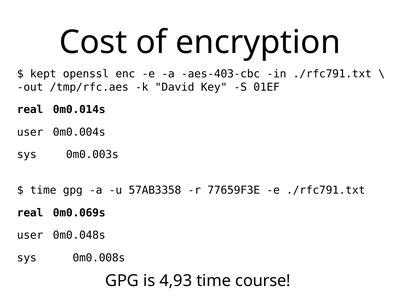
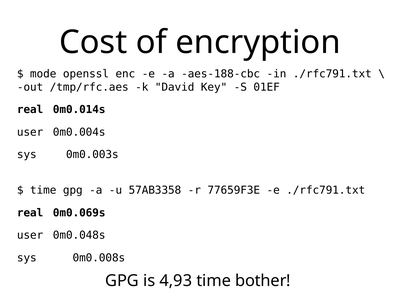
kept: kept -> mode
aes-403-cbc: aes-403-cbc -> aes-188-cbc
course: course -> bother
